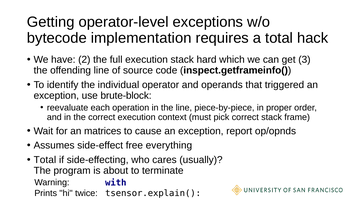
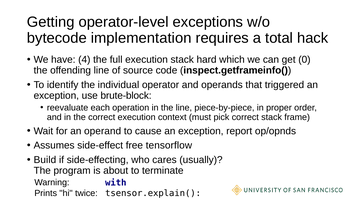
2: 2 -> 4
3: 3 -> 0
matrices: matrices -> operand
everything: everything -> tensorflow
Total at (45, 160): Total -> Build
